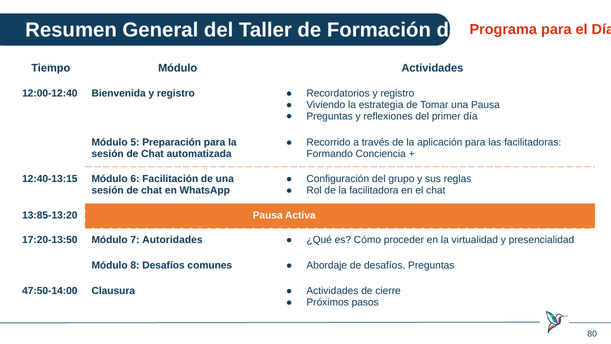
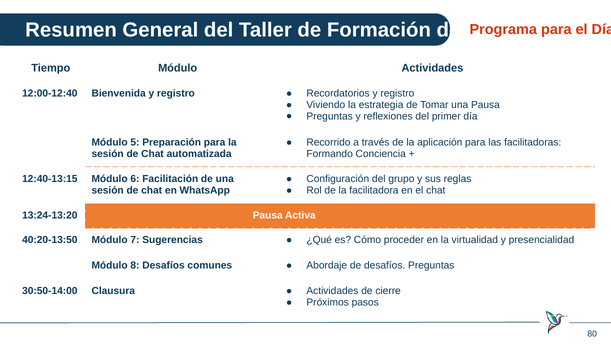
13:85-13:20: 13:85-13:20 -> 13:24-13:20
17:20-13:50: 17:20-13:50 -> 40:20-13:50
Autoridades: Autoridades -> Sugerencias
47:50-14:00: 47:50-14:00 -> 30:50-14:00
